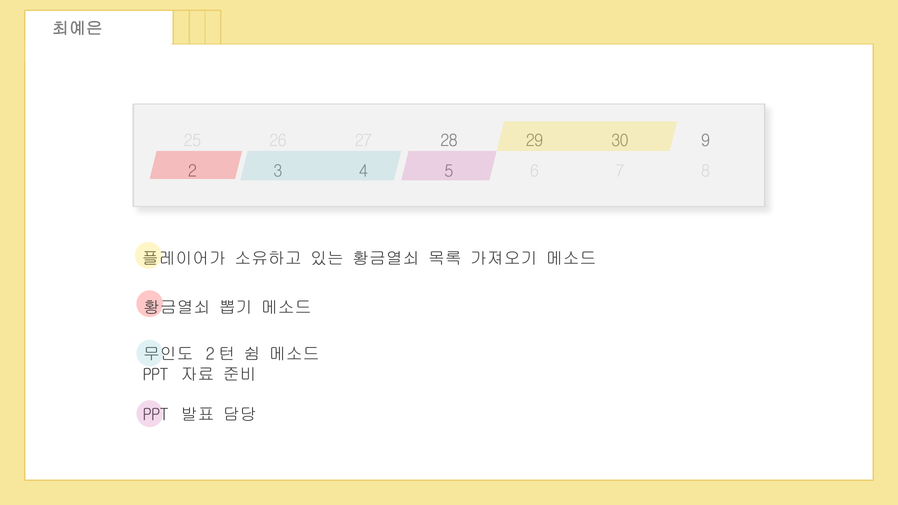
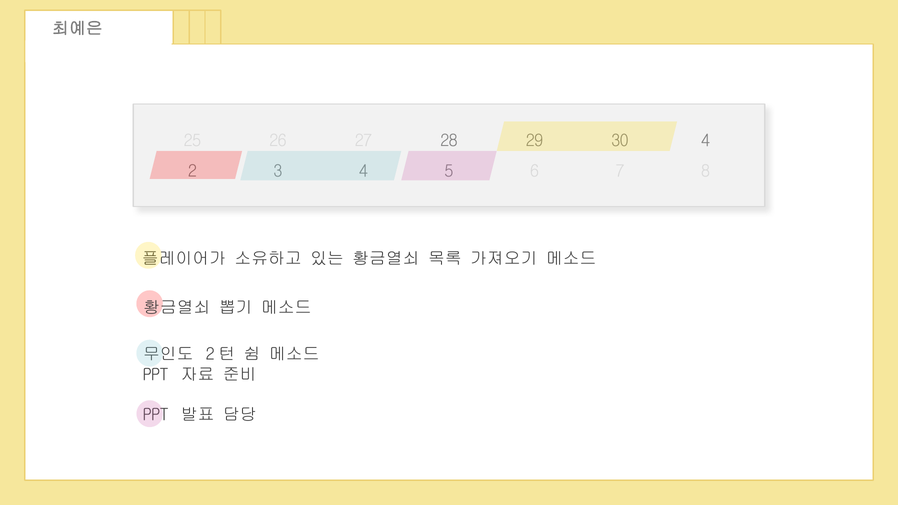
9 at (705, 141): 9 -> 4
